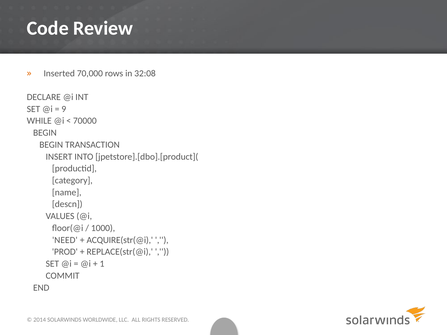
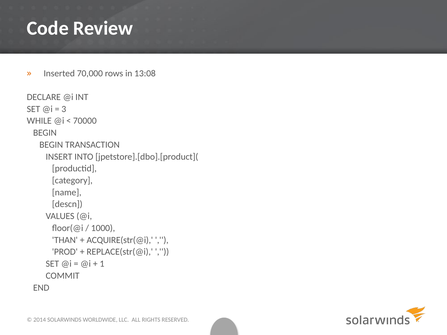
32:08: 32:08 -> 13:08
9: 9 -> 3
NEED: NEED -> THAN
